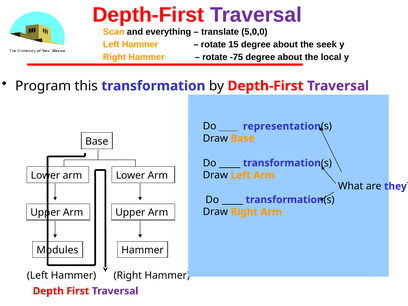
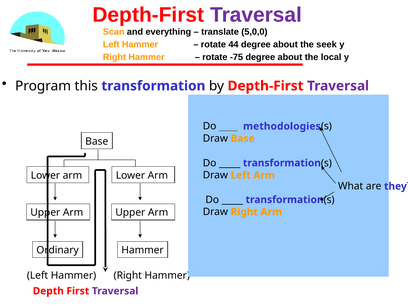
15: 15 -> 44
representation: representation -> methodologies
Modules: Modules -> Ordinary
